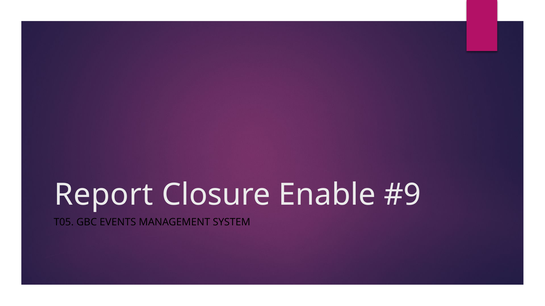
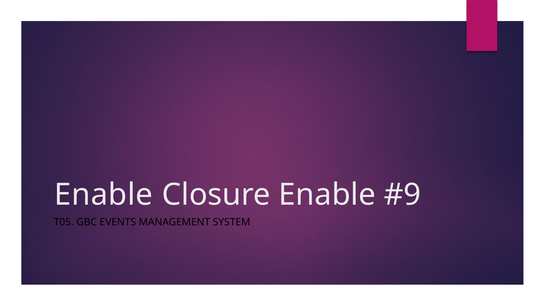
Report at (104, 195): Report -> Enable
